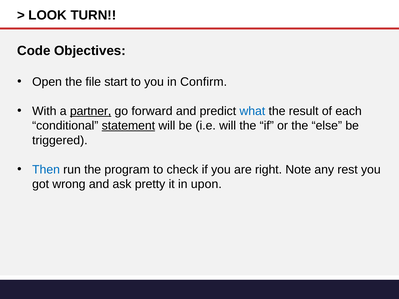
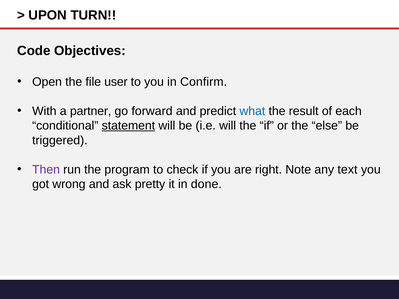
LOOK: LOOK -> UPON
start: start -> user
partner underline: present -> none
Then colour: blue -> purple
rest: rest -> text
upon: upon -> done
